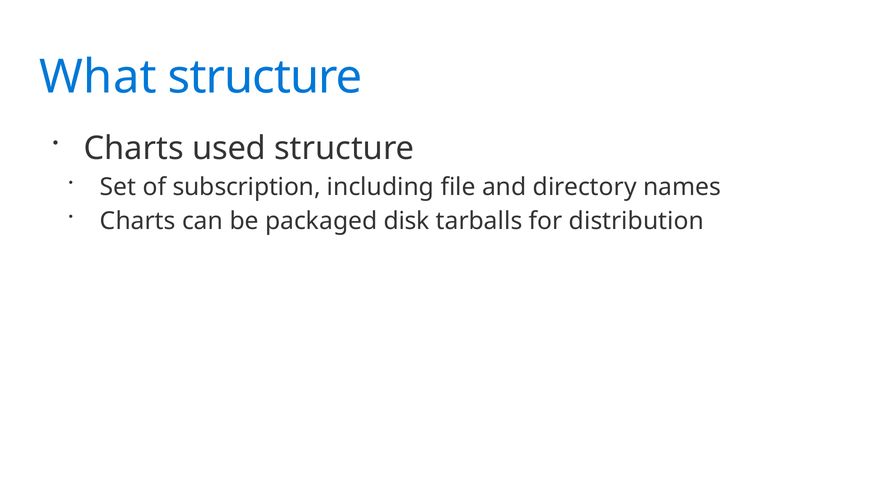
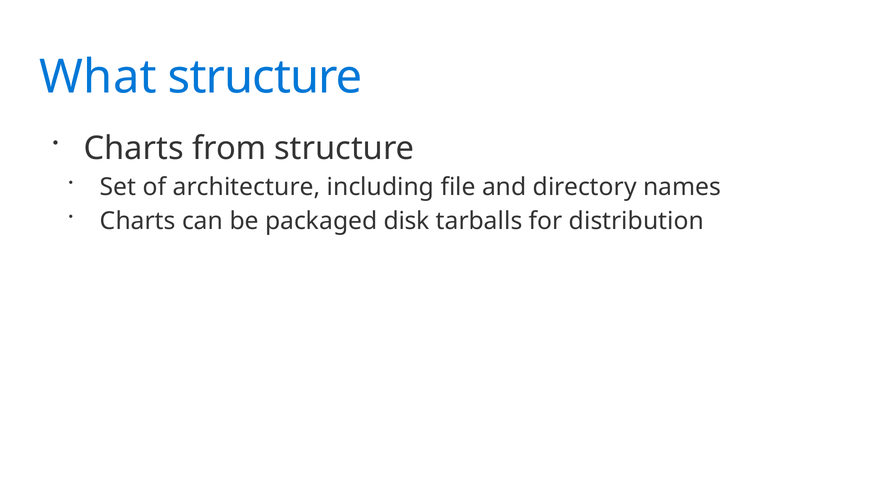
used: used -> from
subscription: subscription -> architecture
